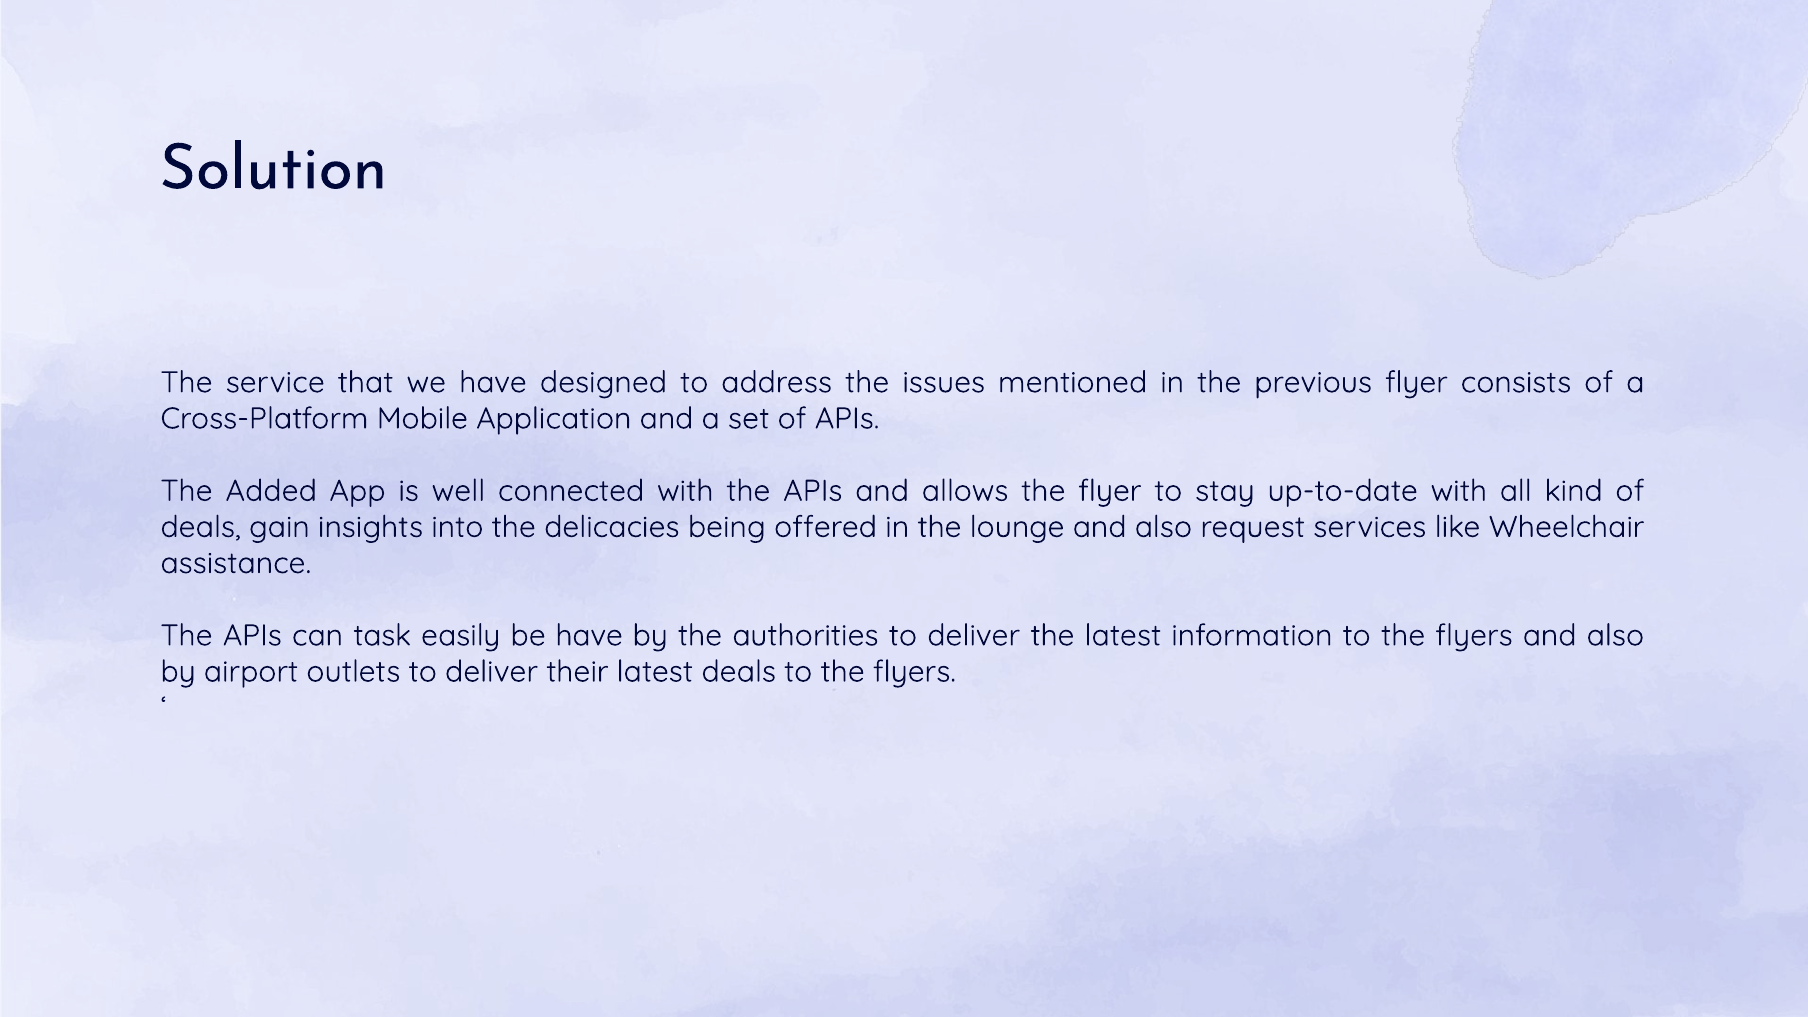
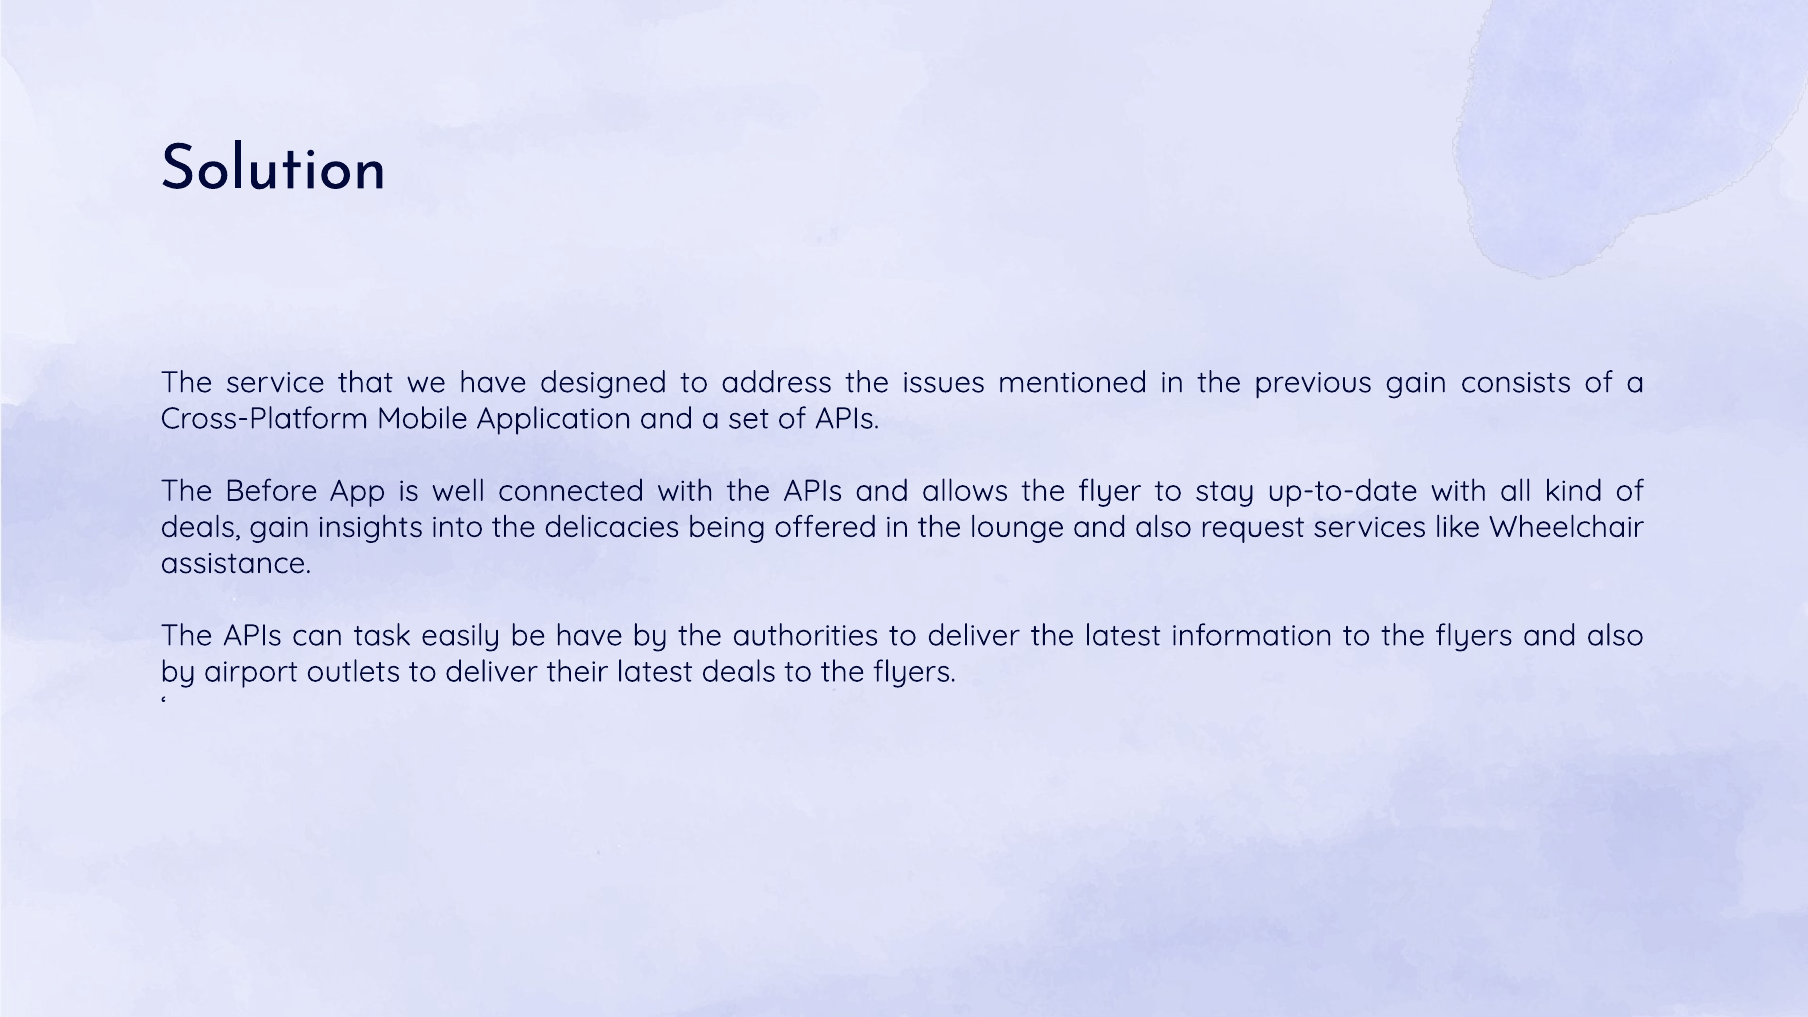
previous flyer: flyer -> gain
Added: Added -> Before
